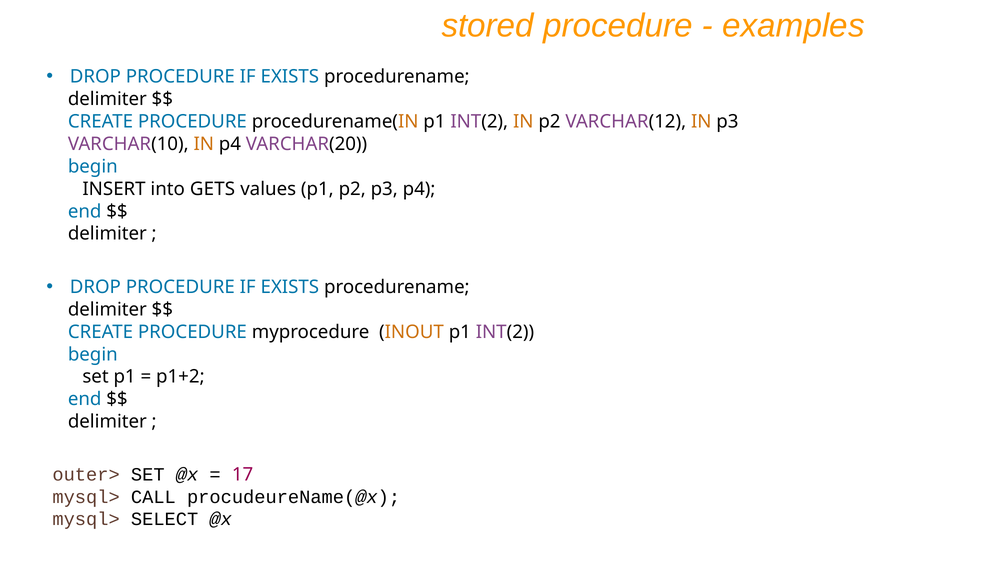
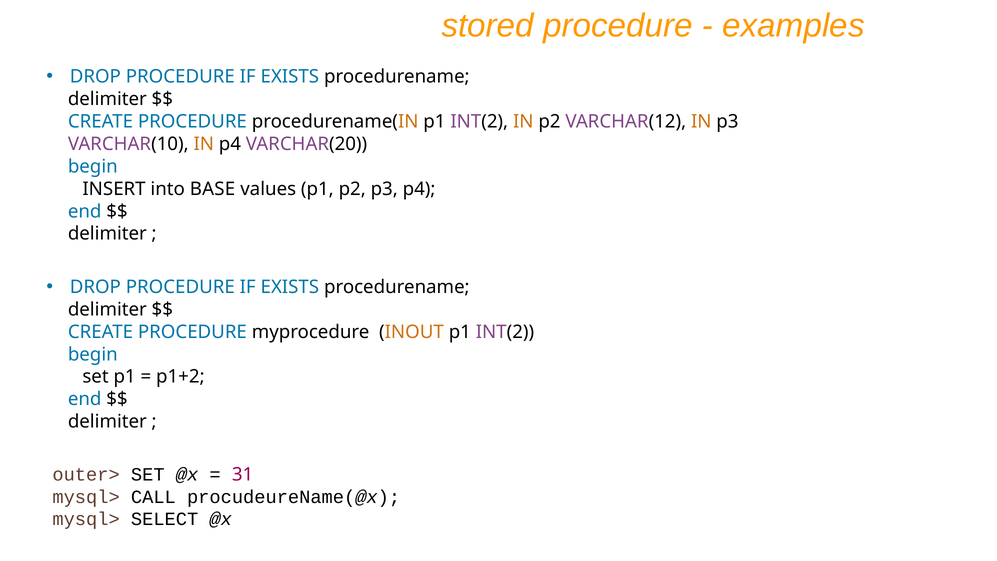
GETS: GETS -> BASE
17: 17 -> 31
